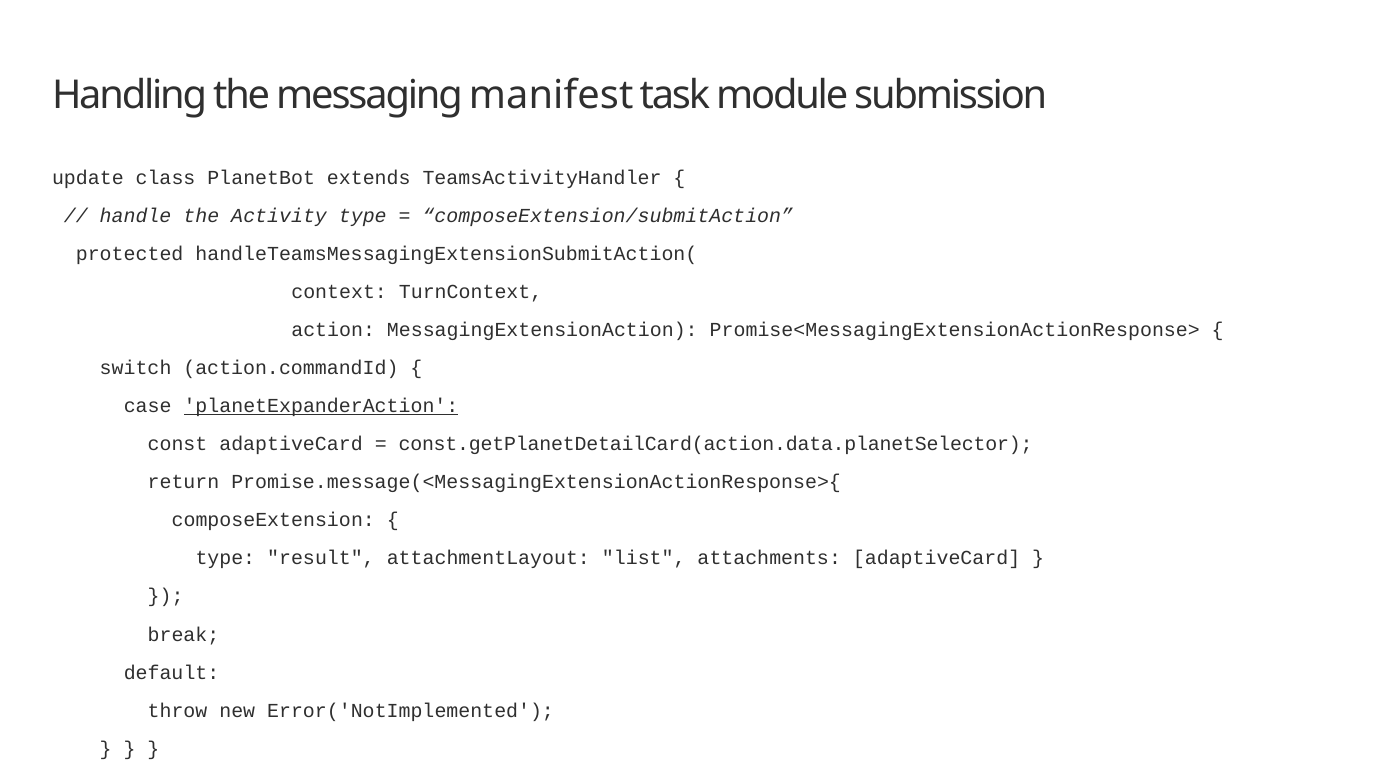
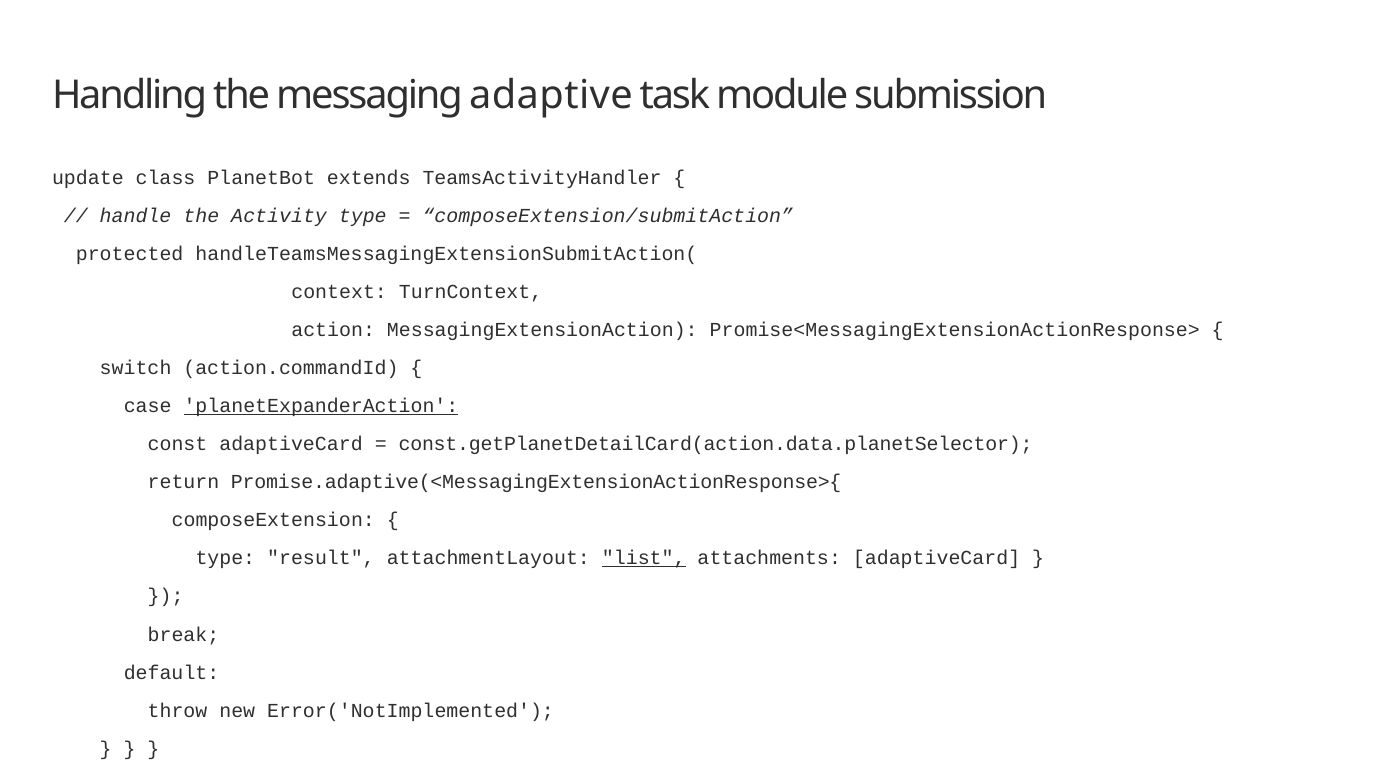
manifest: manifest -> adaptive
Promise.message(<MessagingExtensionActionResponse>{: Promise.message(<MessagingExtensionActionResponse>{ -> Promise.adaptive(<MessagingExtensionActionResponse>{
list underline: none -> present
